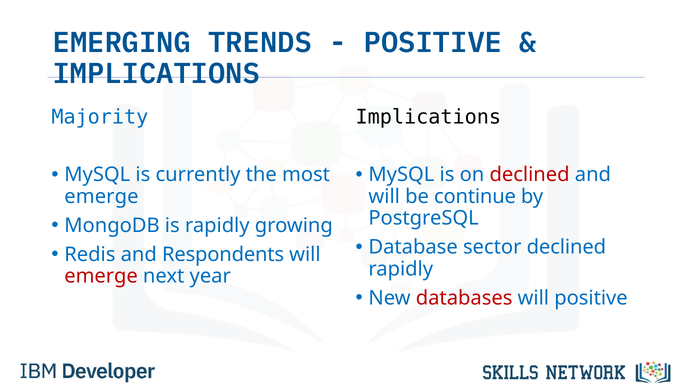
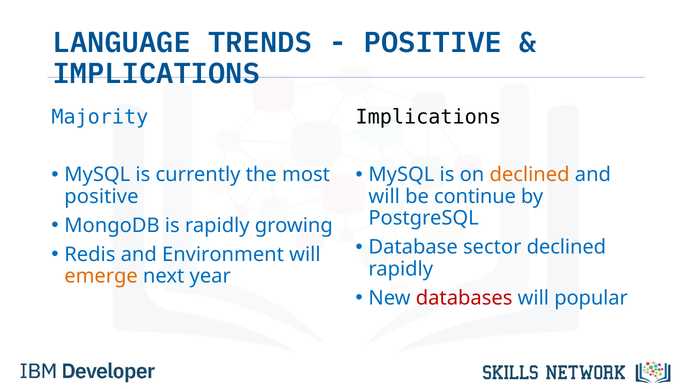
EMERGING: EMERGING -> LANGUAGE
declined at (530, 175) colour: red -> orange
emerge at (101, 197): emerge -> positive
Respondents: Respondents -> Environment
emerge at (101, 276) colour: red -> orange
will positive: positive -> popular
